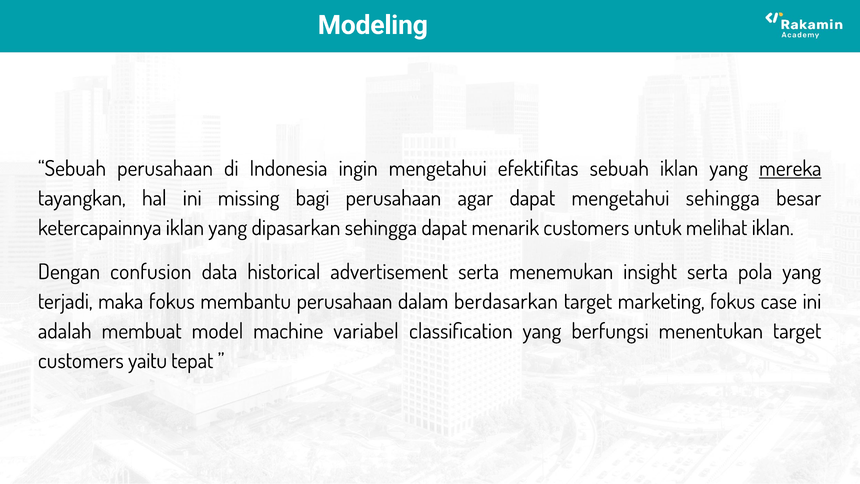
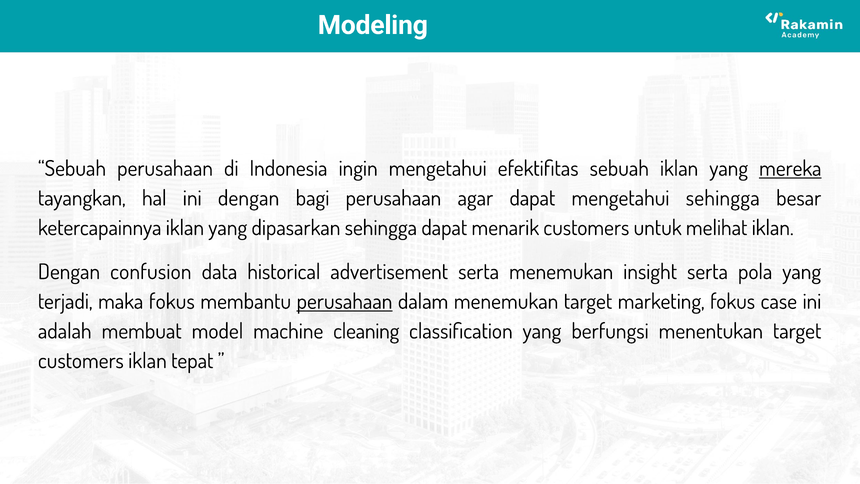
ini missing: missing -> dengan
perusahaan at (344, 302) underline: none -> present
dalam berdasarkan: berdasarkan -> menemukan
variabel: variabel -> cleaning
customers yaitu: yaitu -> iklan
